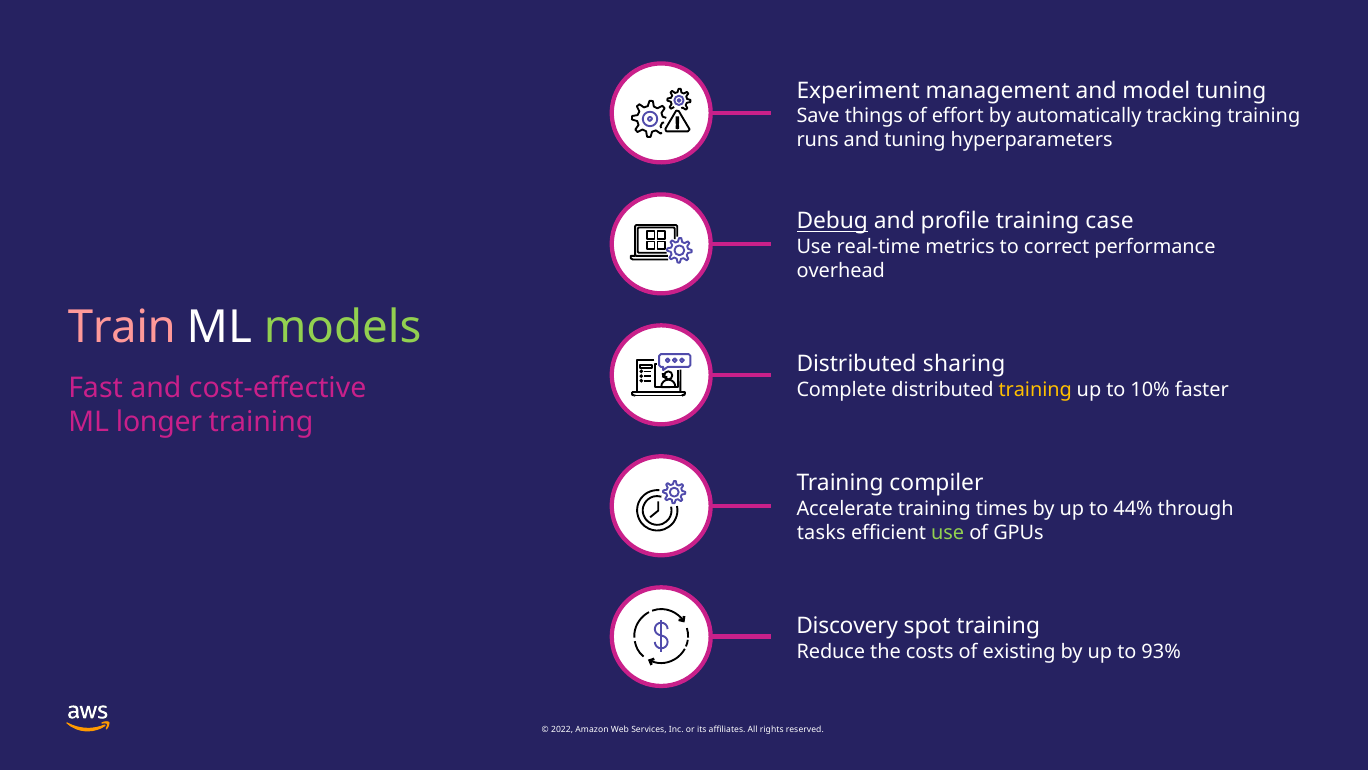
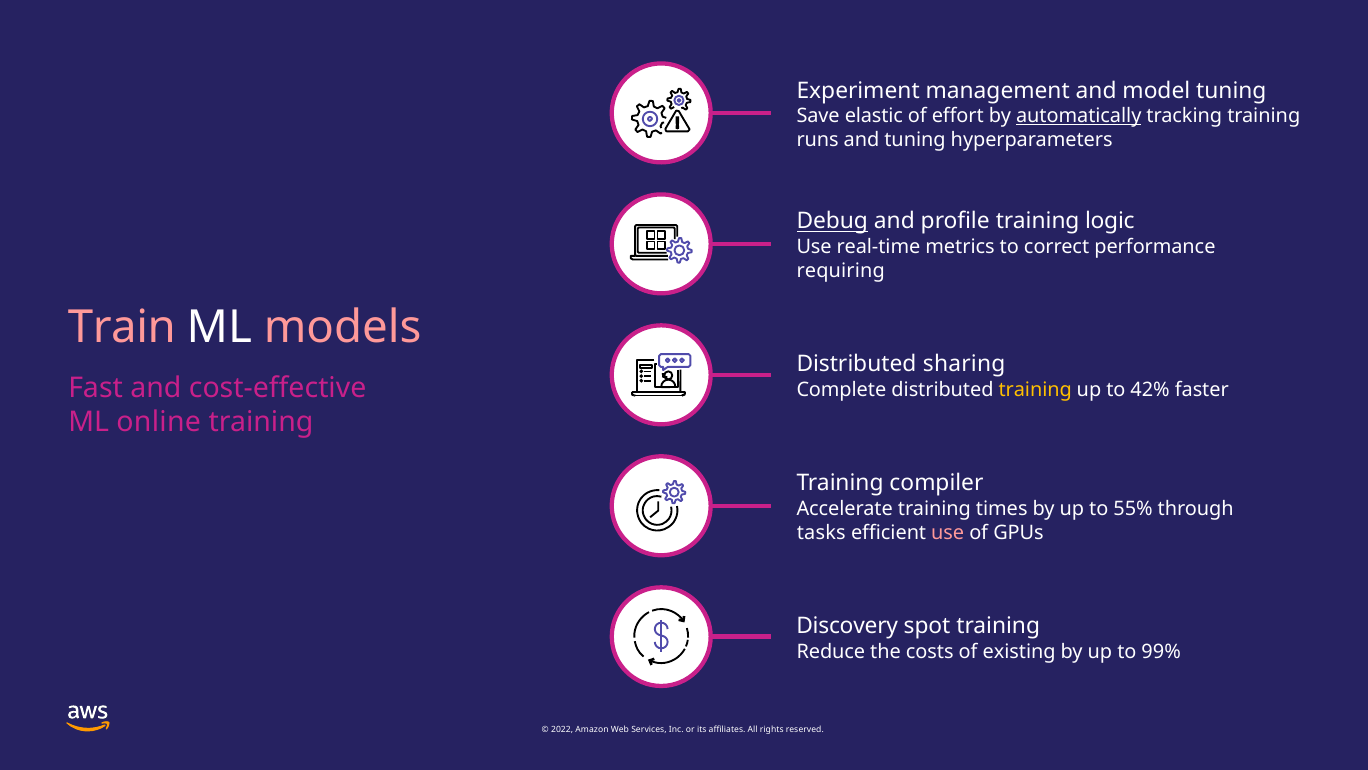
things: things -> elastic
automatically underline: none -> present
case: case -> logic
overhead: overhead -> requiring
models colour: light green -> pink
10%: 10% -> 42%
longer: longer -> online
44%: 44% -> 55%
use at (948, 532) colour: light green -> pink
93%: 93% -> 99%
